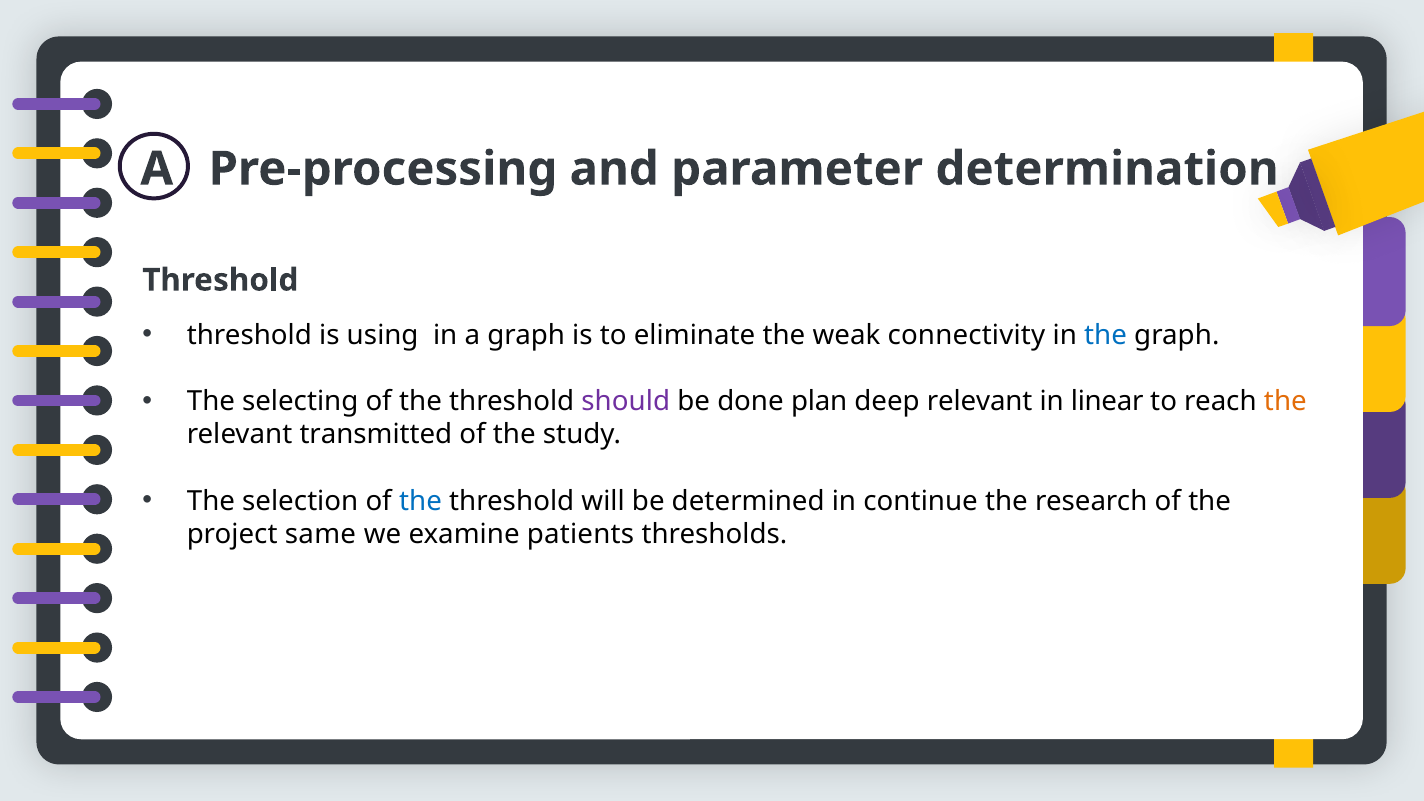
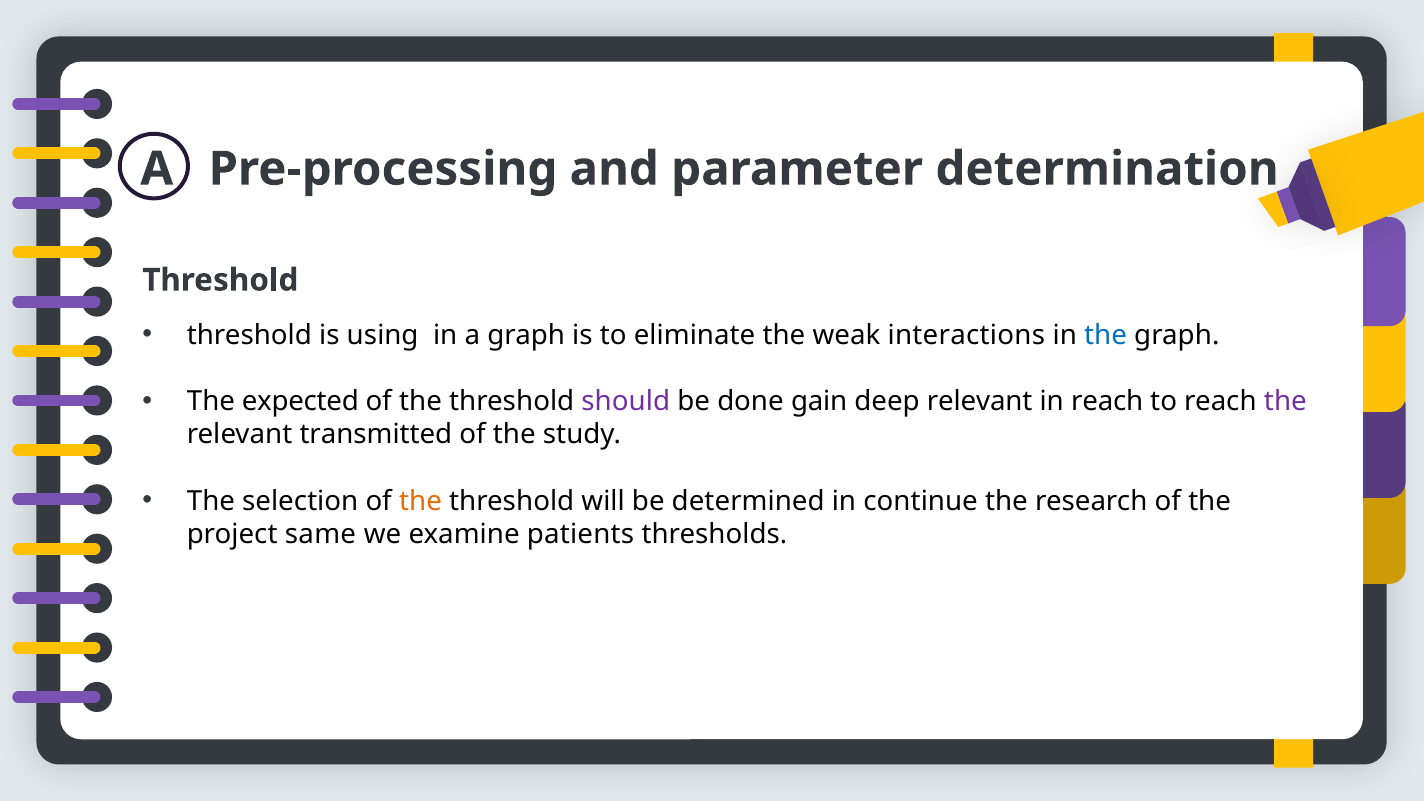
connectivity: connectivity -> interactions
selecting: selecting -> expected
plan: plan -> gain
in linear: linear -> reach
the at (1285, 401) colour: orange -> purple
the at (420, 501) colour: blue -> orange
